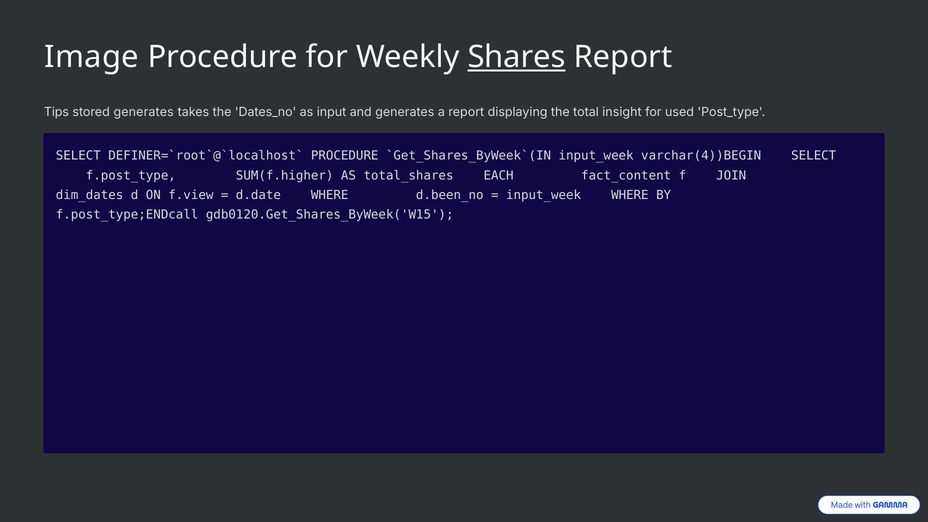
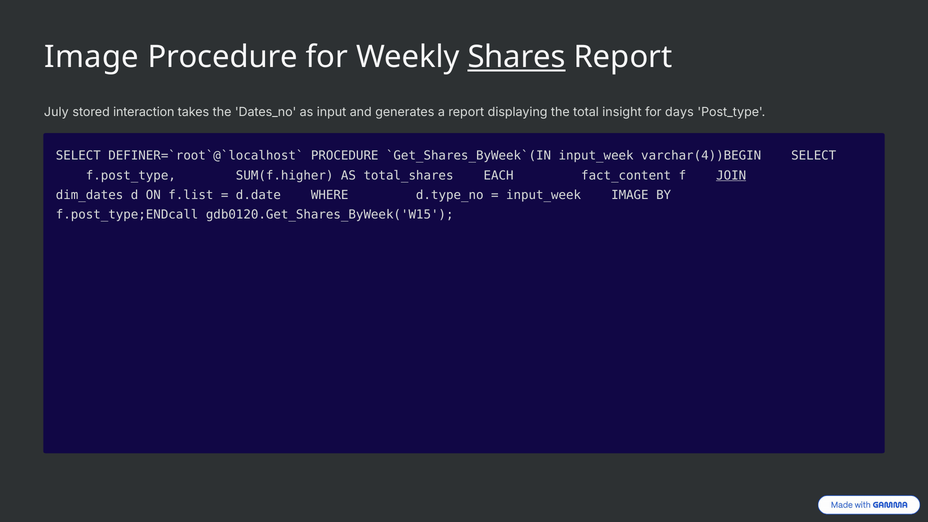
Tips: Tips -> July
stored generates: generates -> interaction
used: used -> days
JOIN underline: none -> present
f.view: f.view -> f.list
d.been_no: d.been_no -> d.type_no
input_week WHERE: WHERE -> IMAGE
